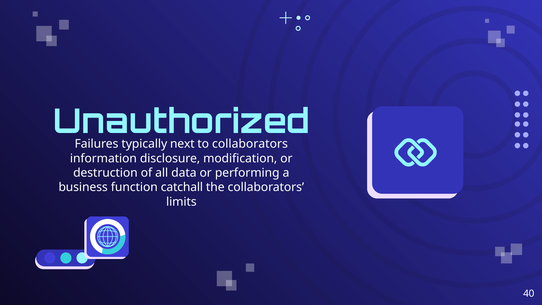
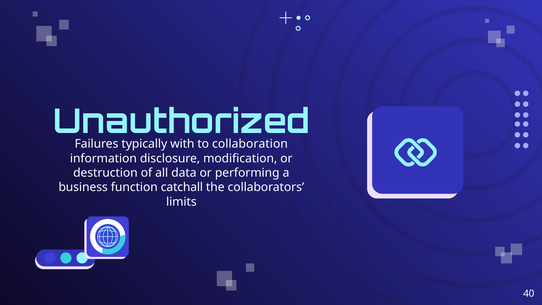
next: next -> with
to collaborators: collaborators -> collaboration
